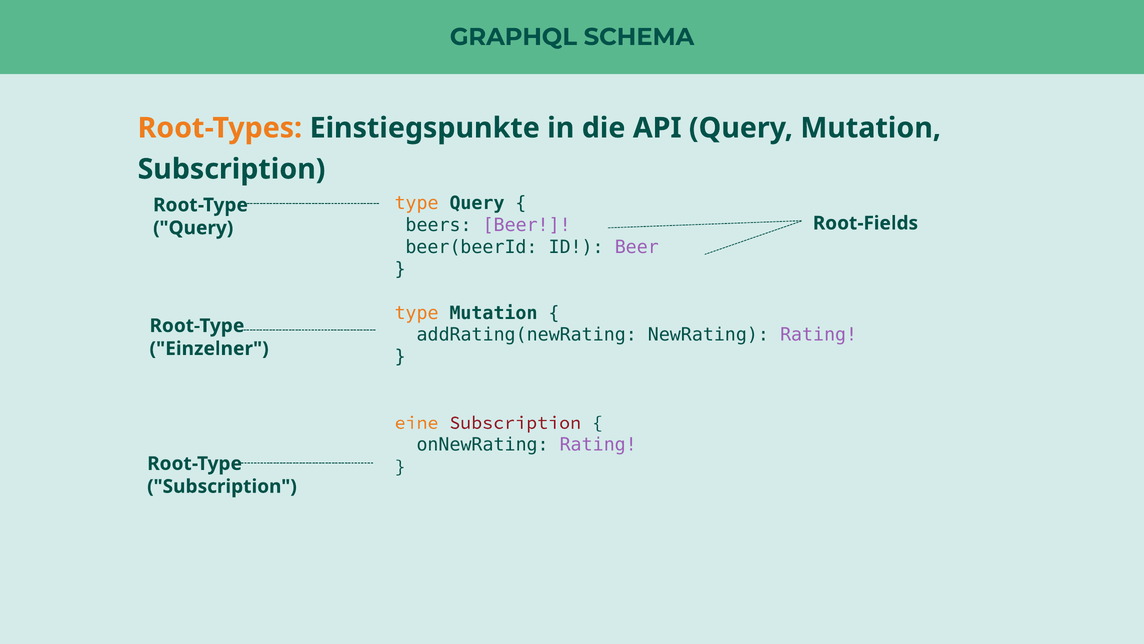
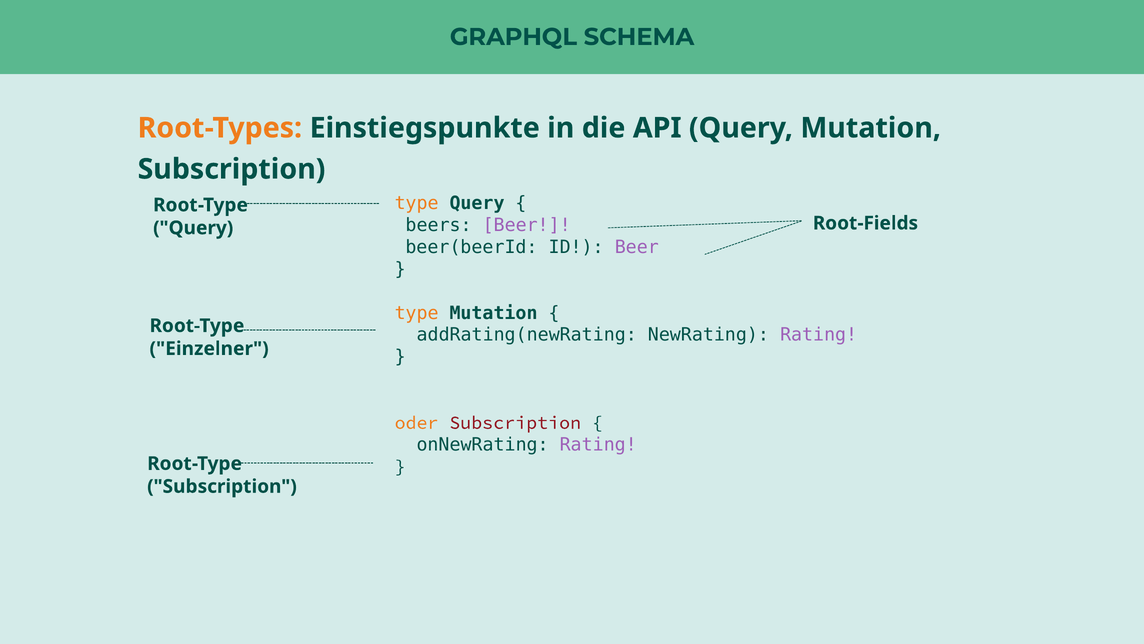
eine: eine -> oder
